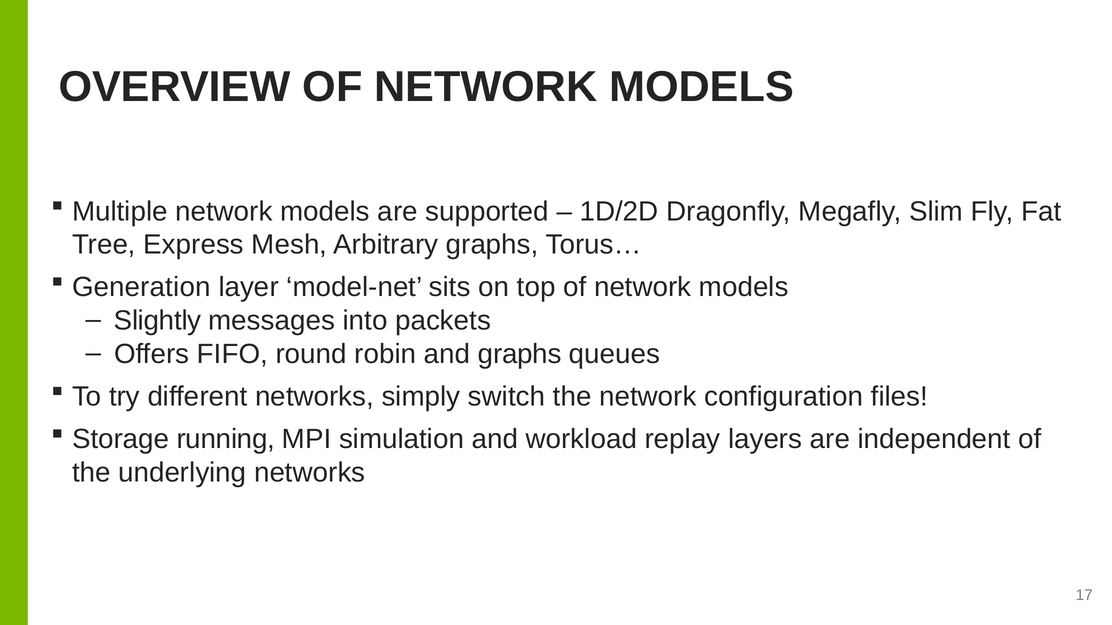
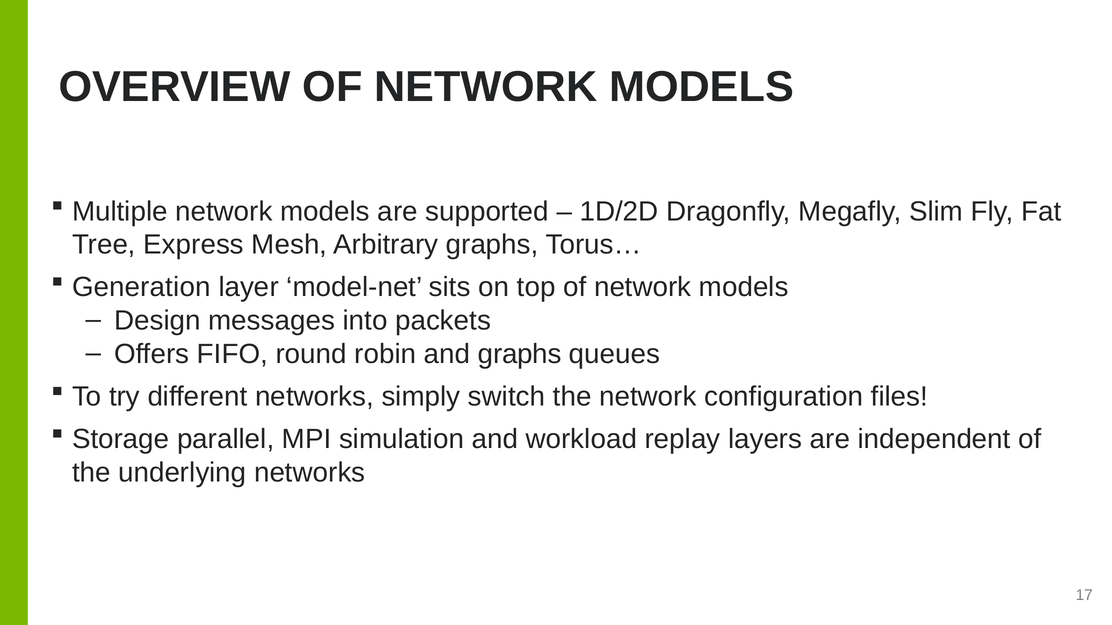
Slightly: Slightly -> Design
running: running -> parallel
